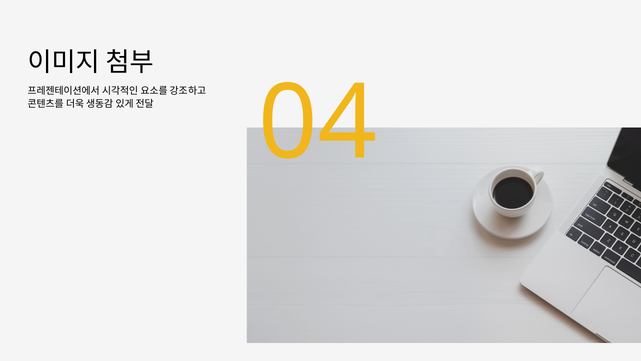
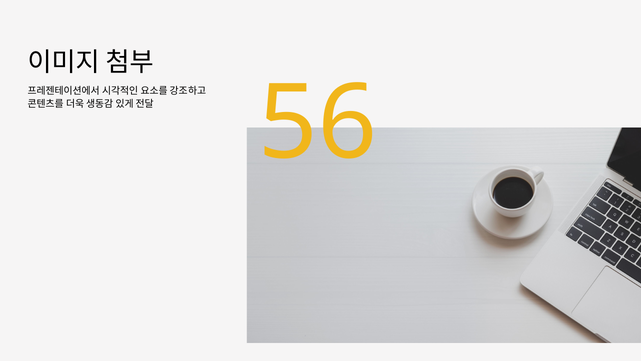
04: 04 -> 56
